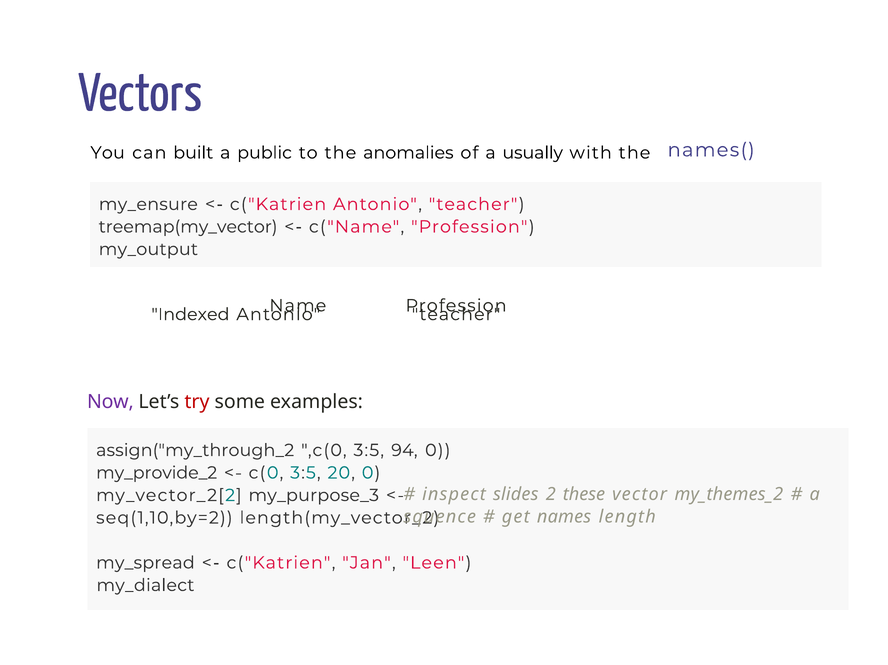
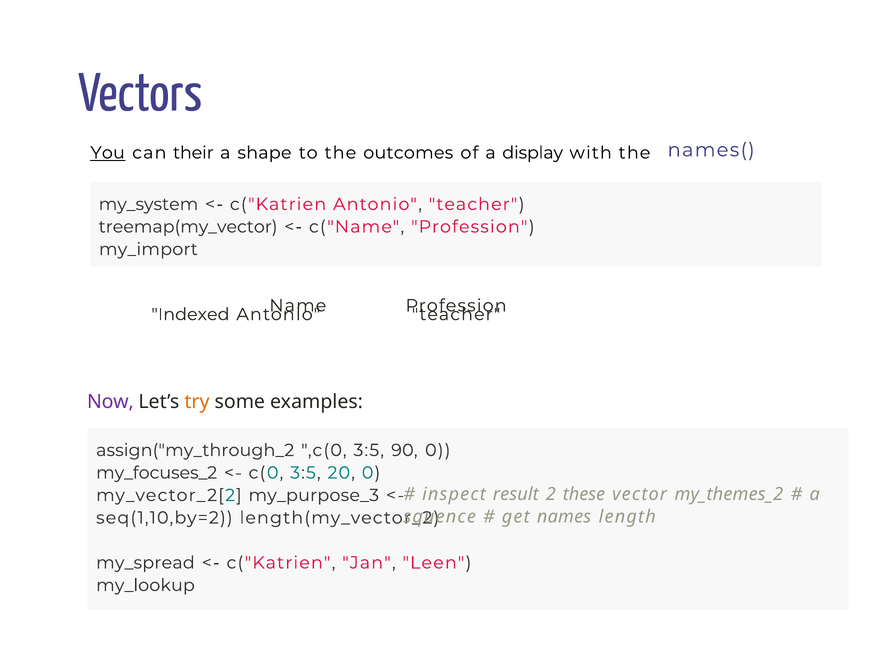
You underline: none -> present
built: built -> their
public: public -> shape
anomalies: anomalies -> outcomes
usually: usually -> display
my_ensure: my_ensure -> my_system
my_output: my_output -> my_import
try colour: red -> orange
94: 94 -> 90
my_provide_2: my_provide_2 -> my_focuses_2
slides: slides -> result
my_dialect: my_dialect -> my_lookup
